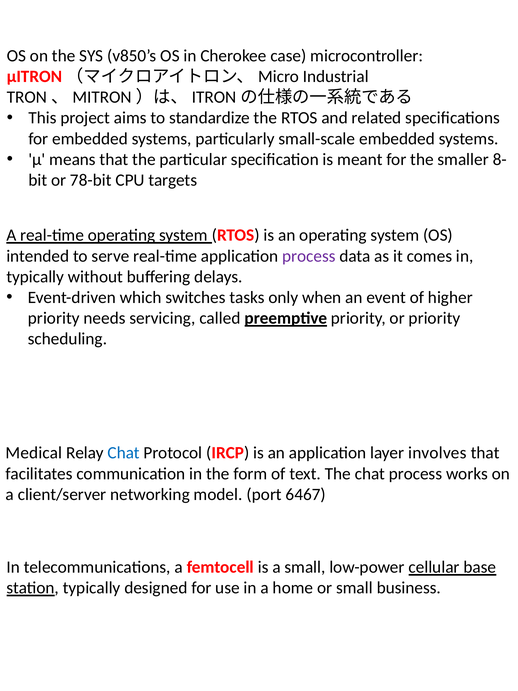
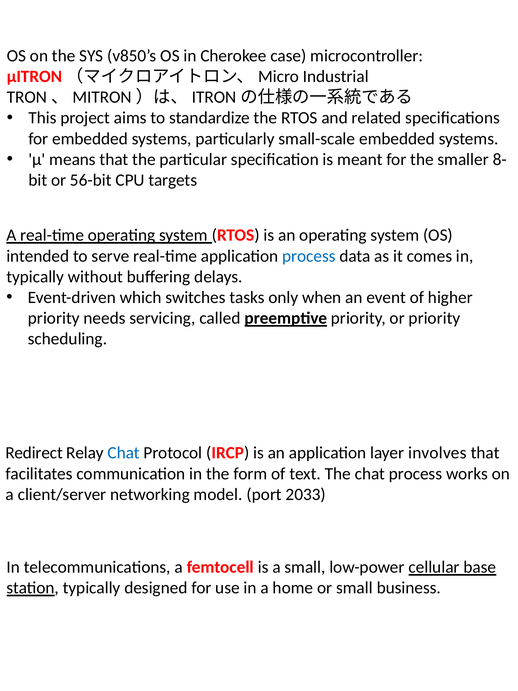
78-bit: 78-bit -> 56-bit
process at (309, 256) colour: purple -> blue
Medical: Medical -> Redirect
6467: 6467 -> 2033
